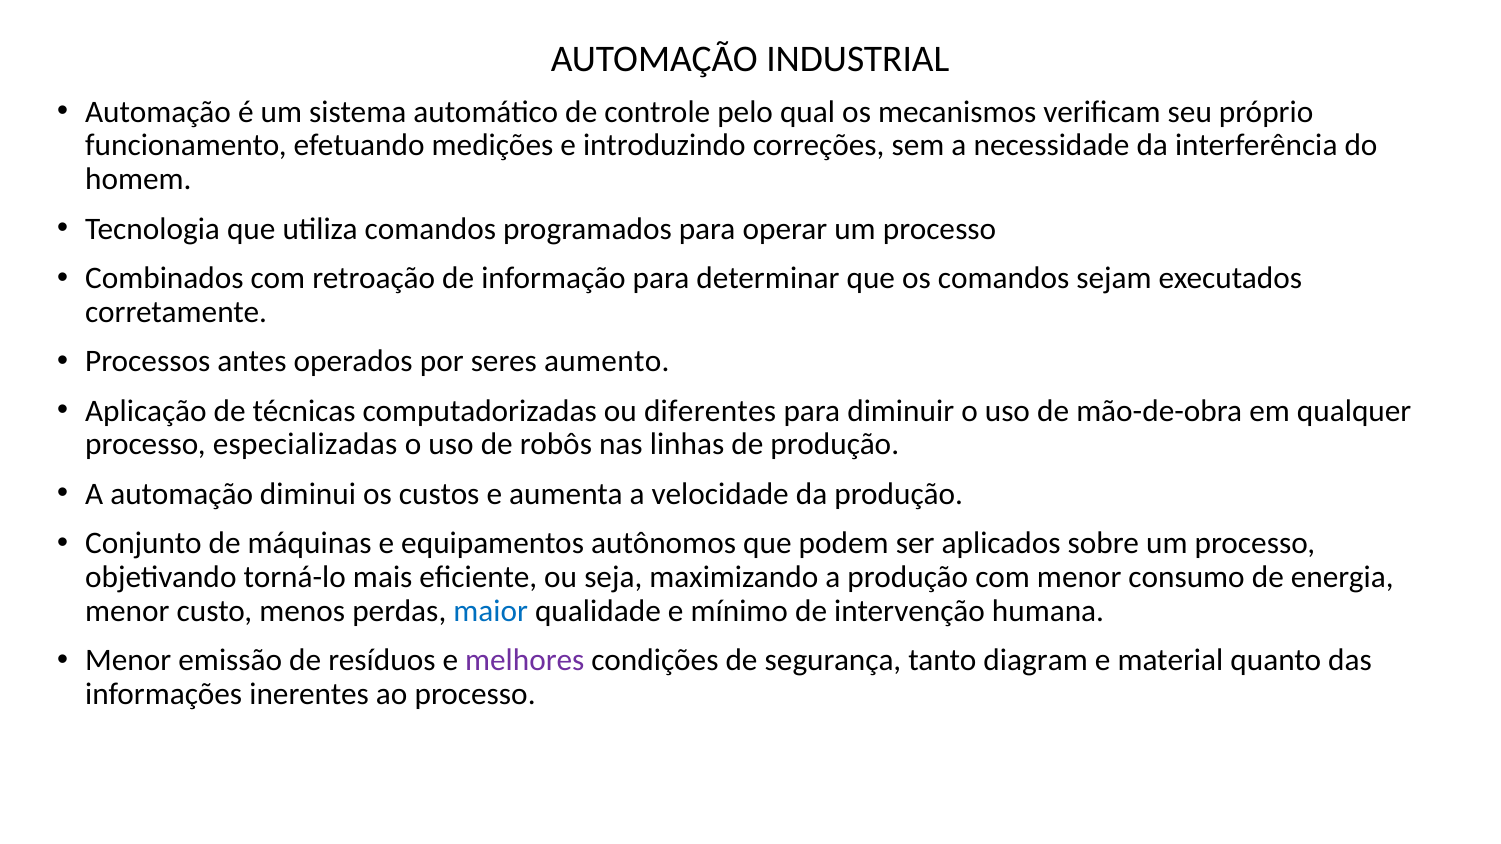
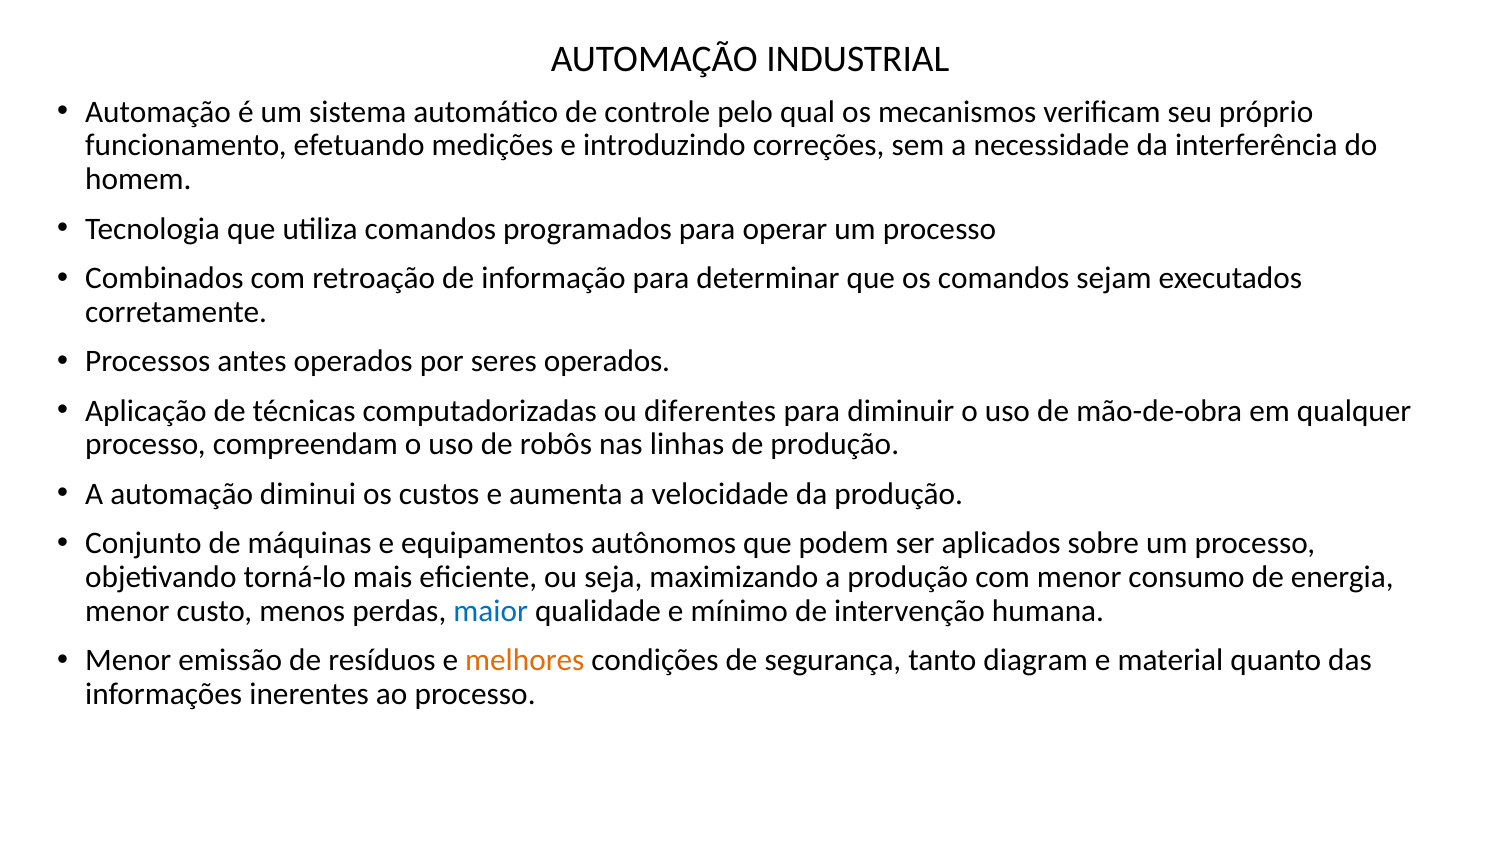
seres aumento: aumento -> operados
especializadas: especializadas -> compreendam
melhores colour: purple -> orange
